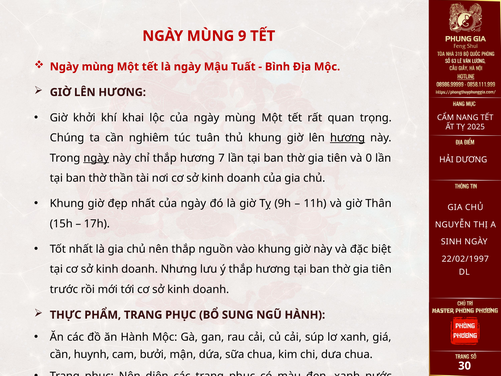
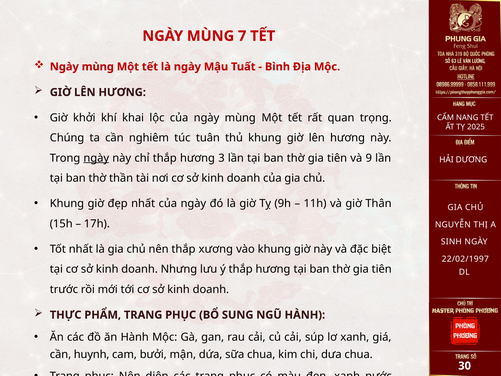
9: 9 -> 7
hương at (348, 138) underline: present -> none
7: 7 -> 3
0: 0 -> 9
nguồn: nguồn -> xương
